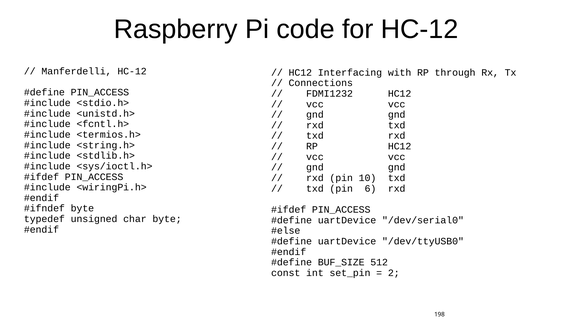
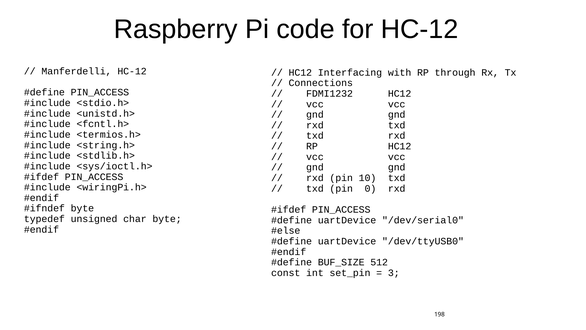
6: 6 -> 0
2: 2 -> 3
